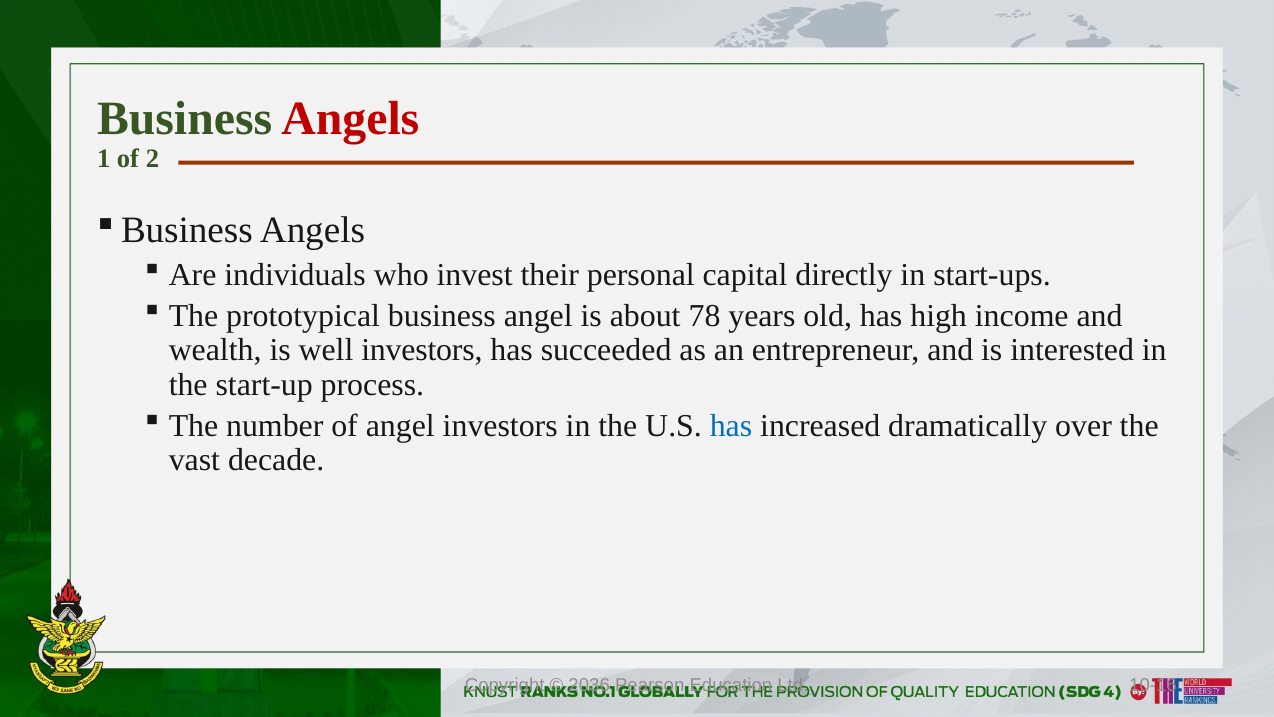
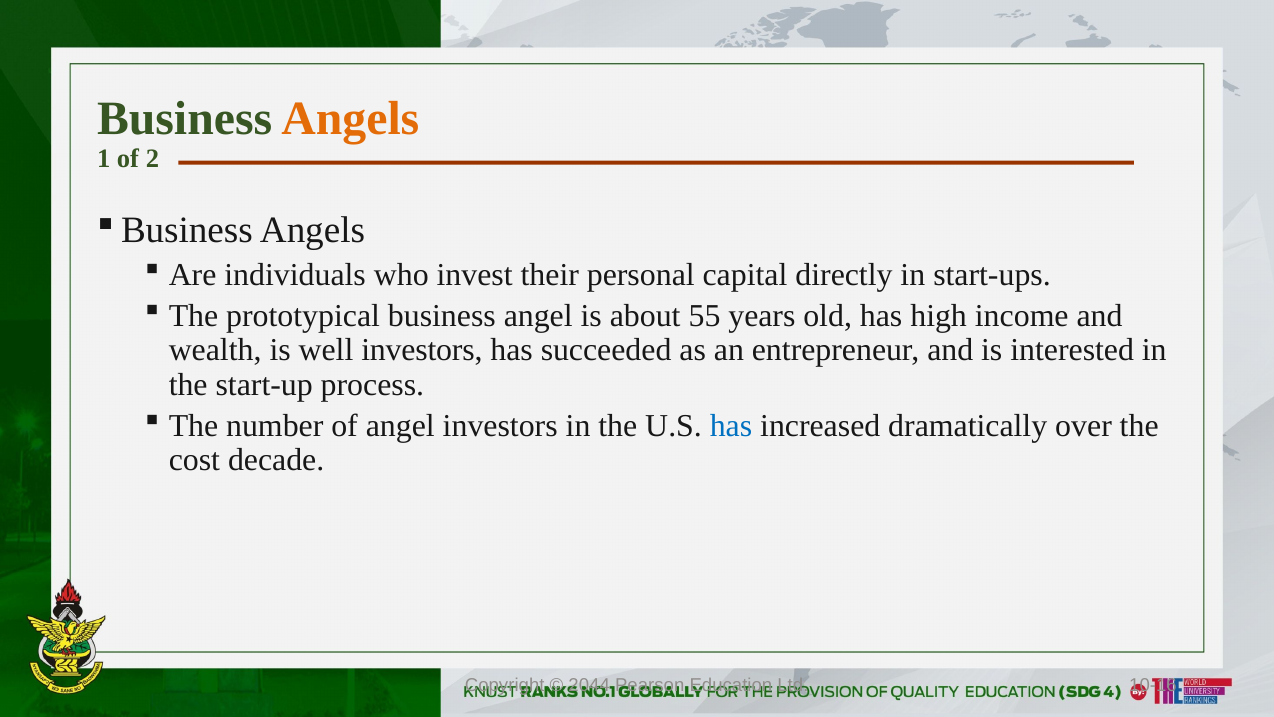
Angels at (350, 118) colour: red -> orange
78: 78 -> 55
vast: vast -> cost
2036: 2036 -> 2044
